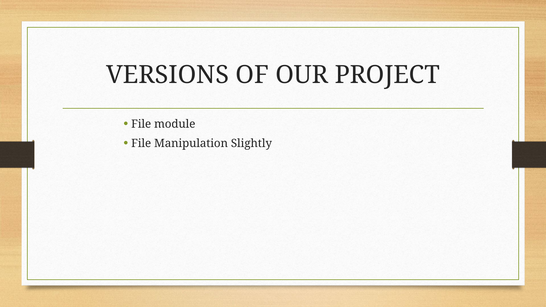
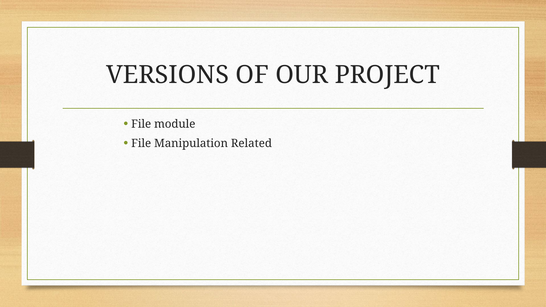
Slightly: Slightly -> Related
